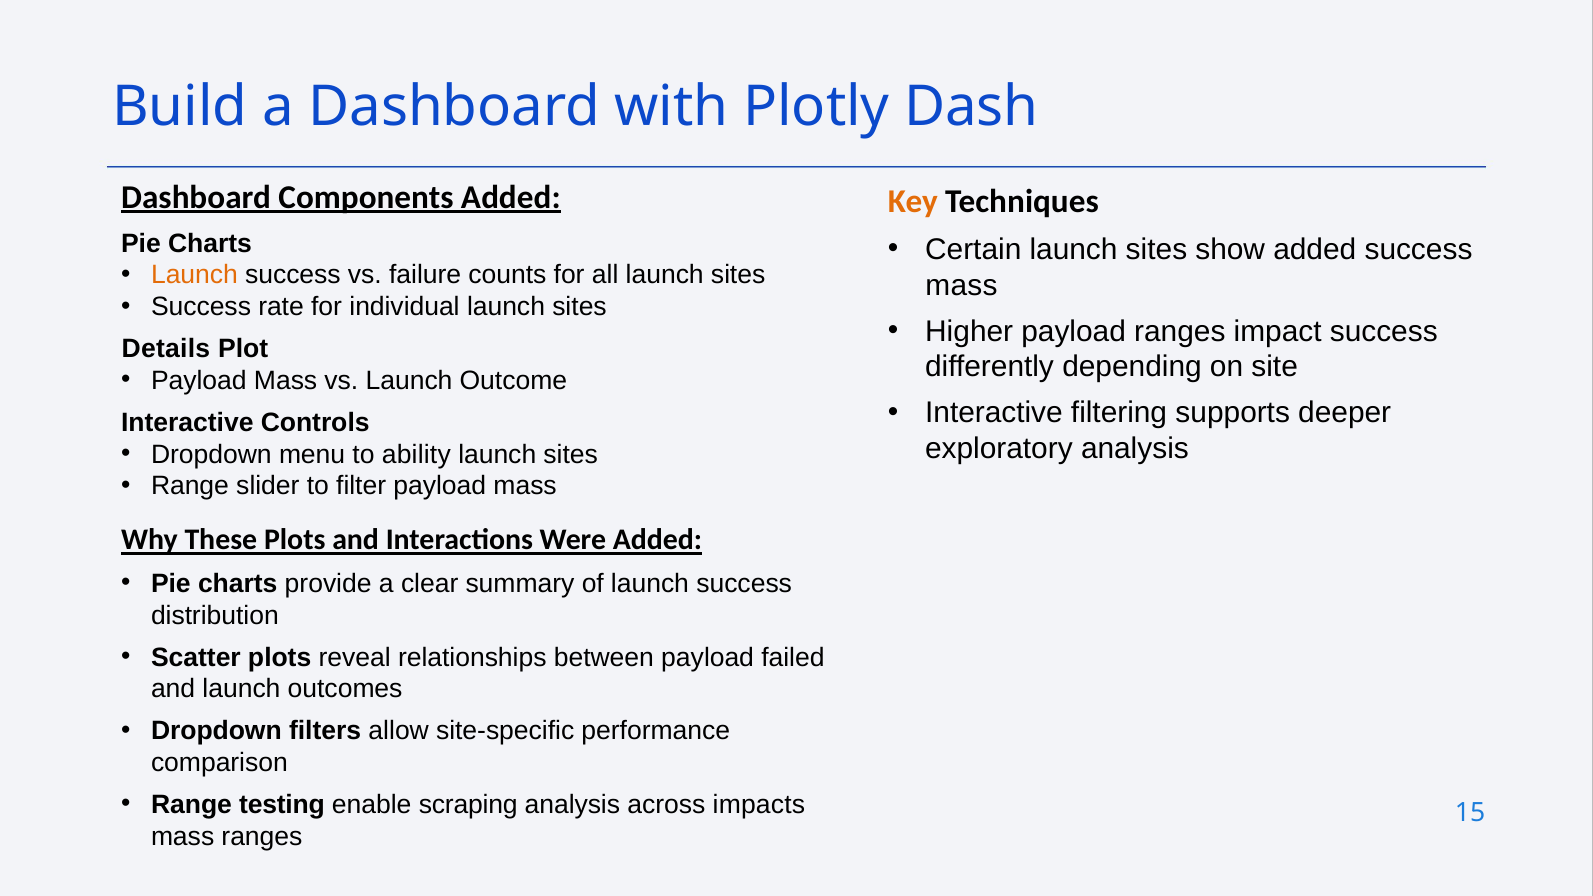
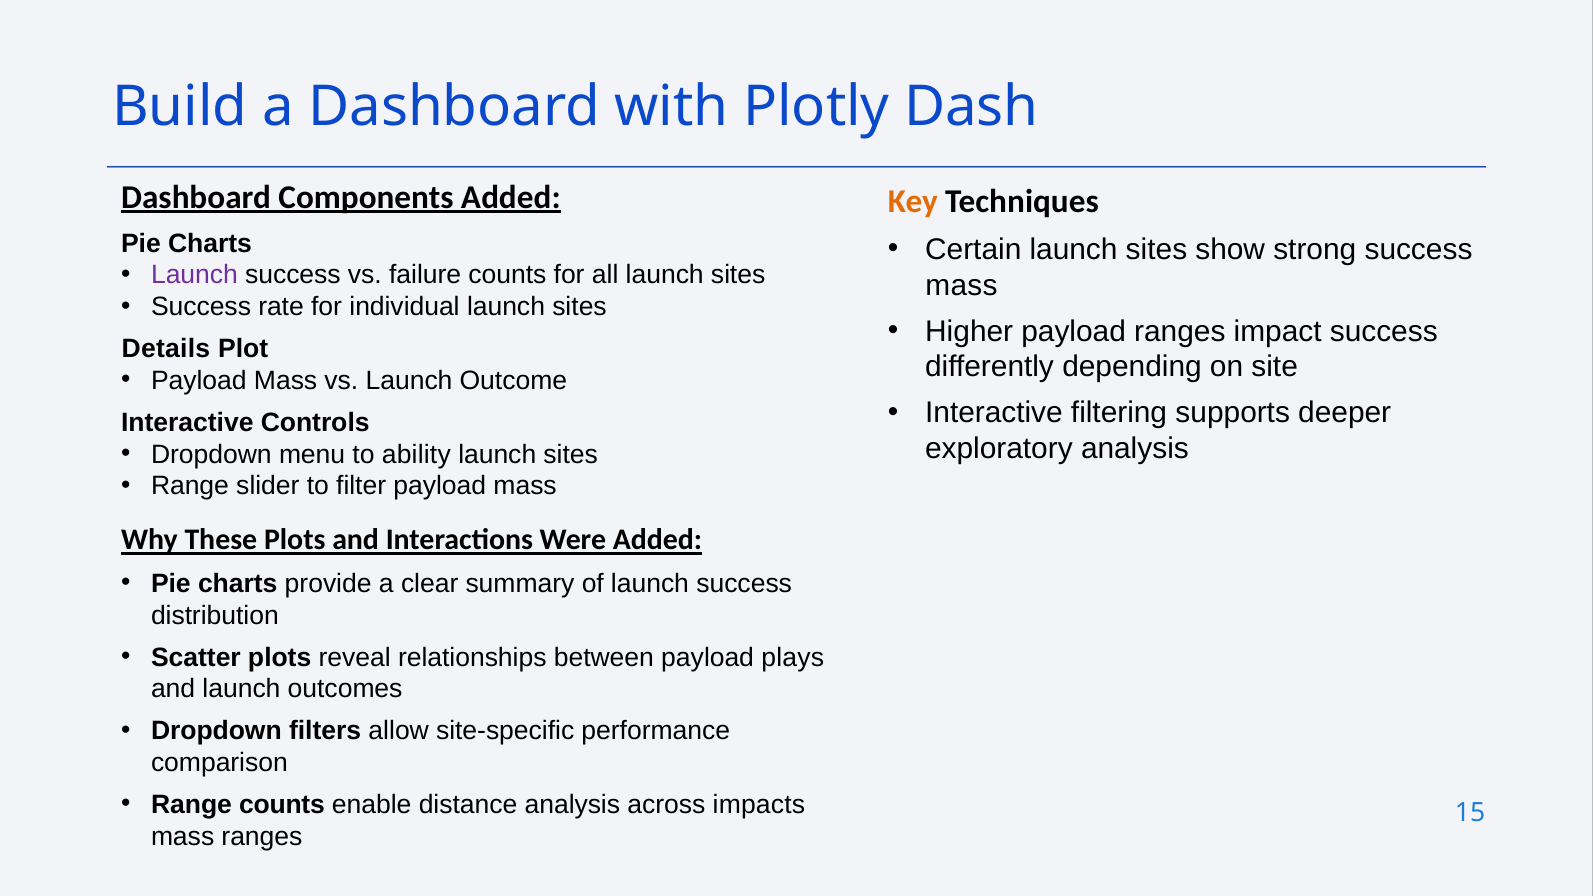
show added: added -> strong
Launch at (194, 275) colour: orange -> purple
failed: failed -> plays
Range testing: testing -> counts
scraping: scraping -> distance
